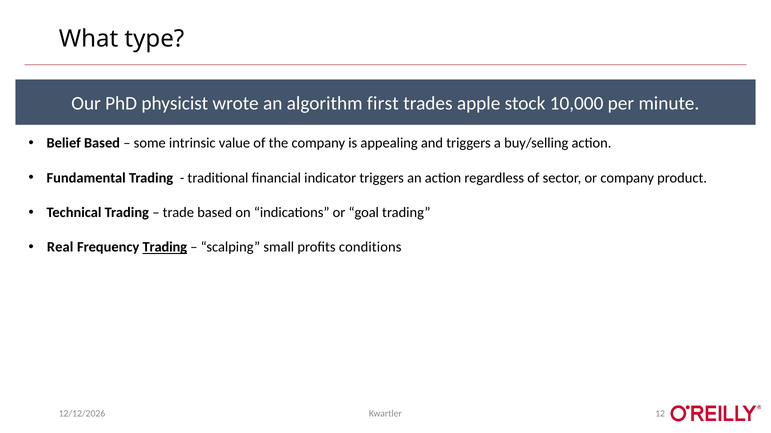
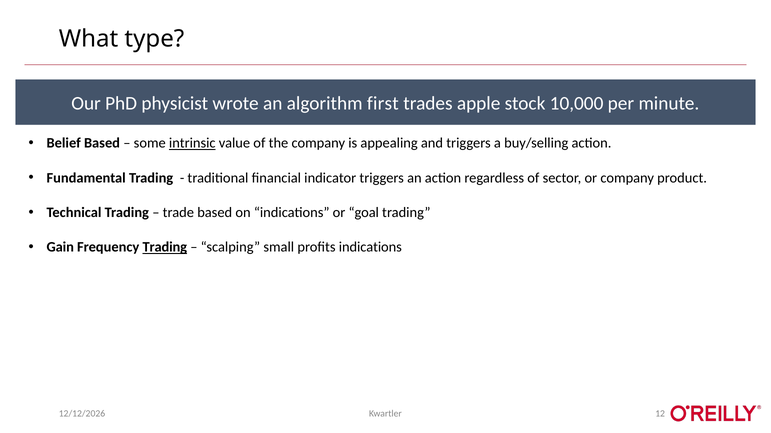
intrinsic underline: none -> present
Real: Real -> Gain
profits conditions: conditions -> indications
